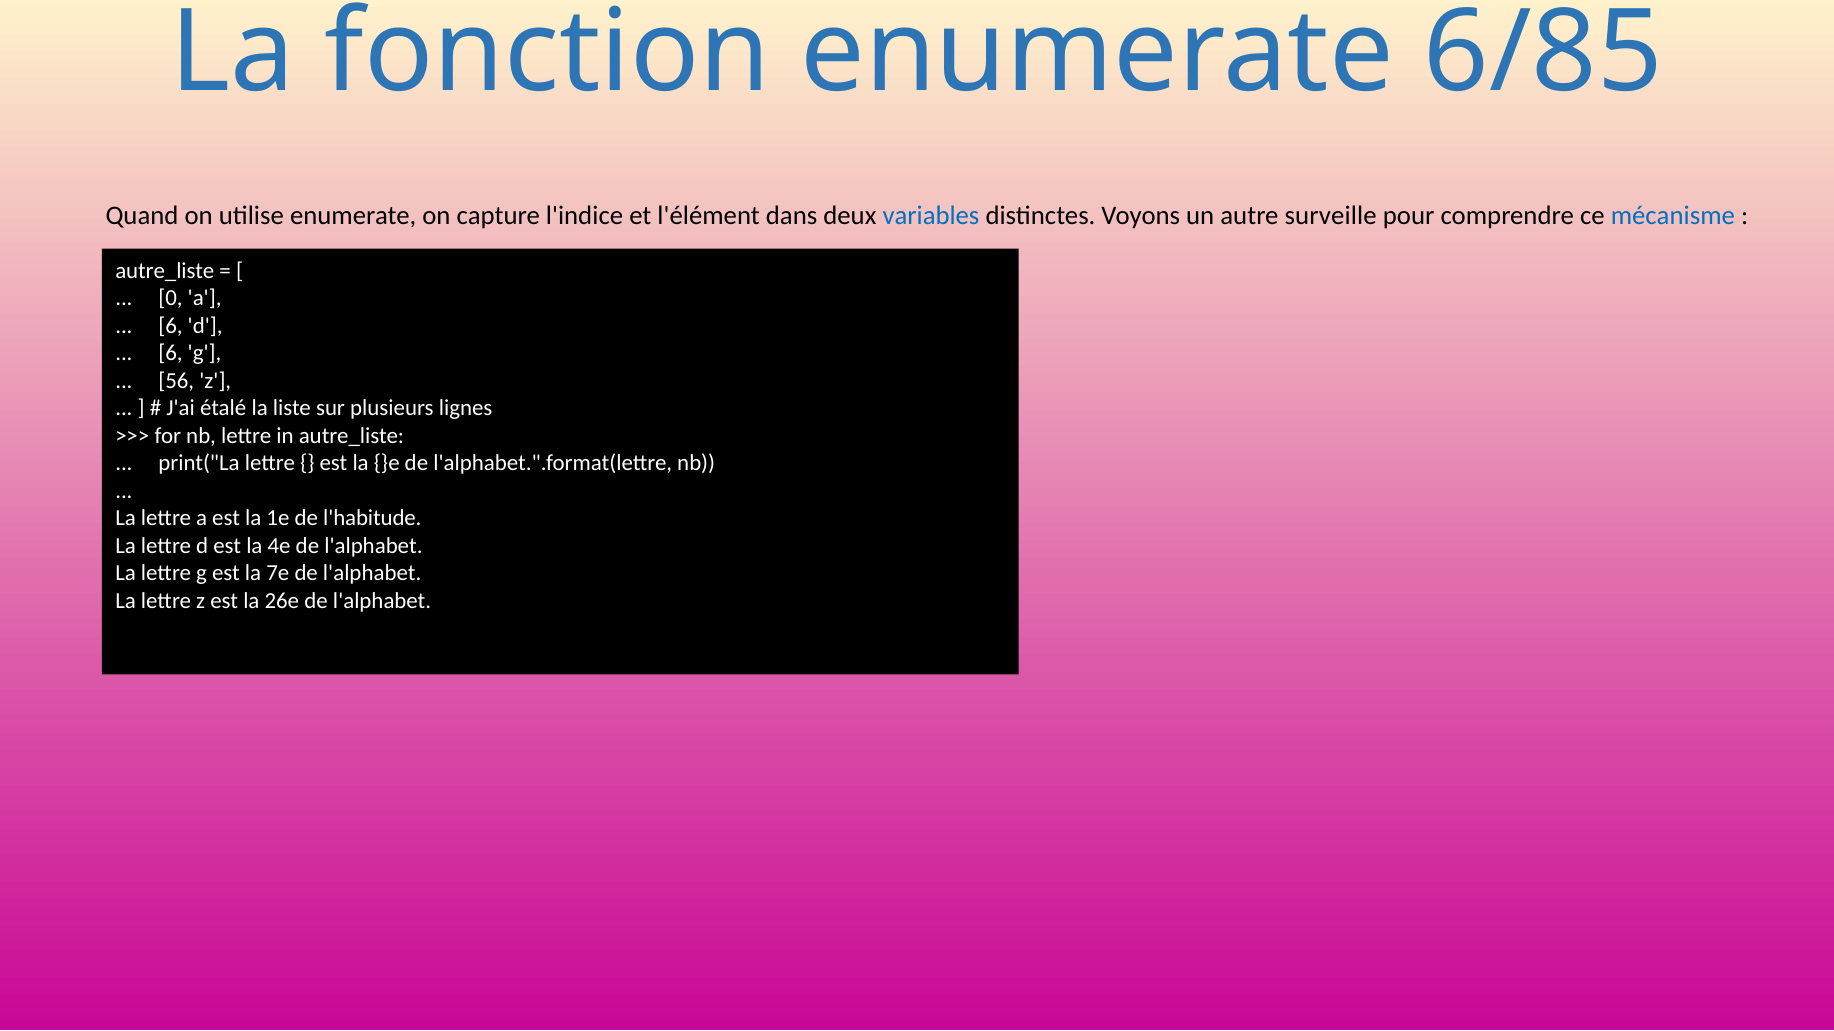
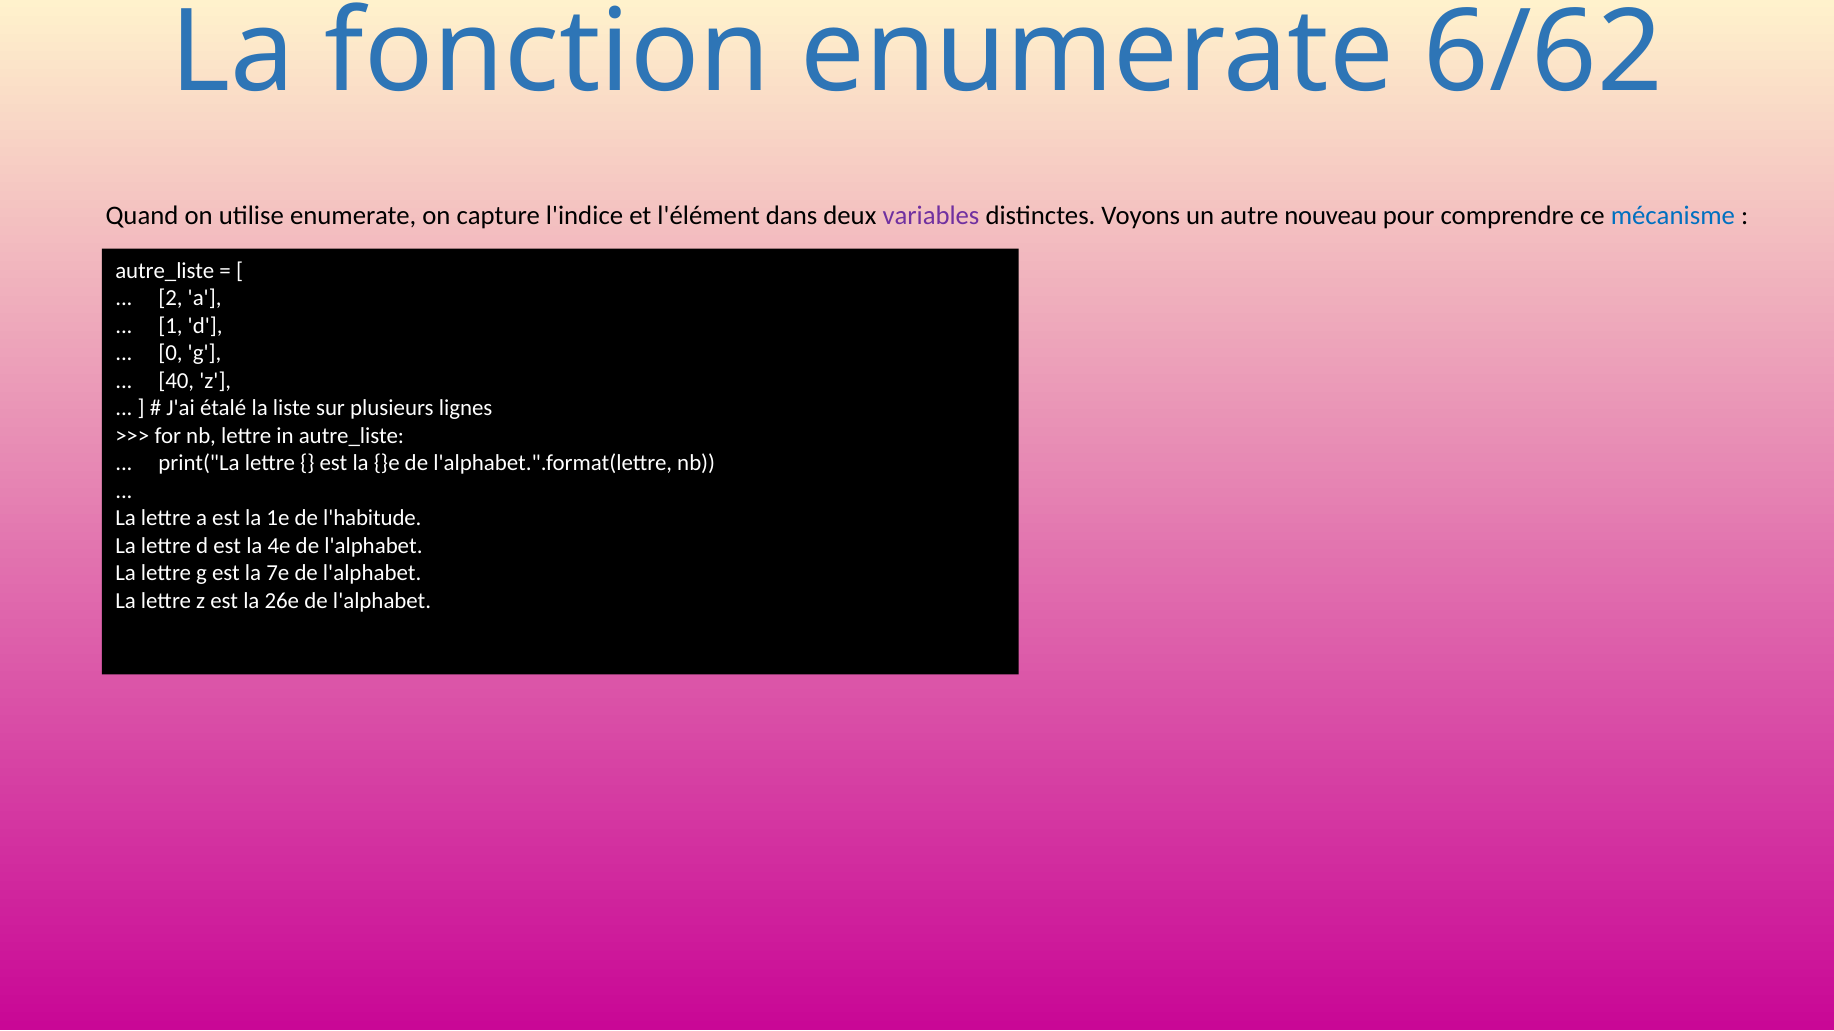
6/85: 6/85 -> 6/62
variables colour: blue -> purple
surveille: surveille -> nouveau
0: 0 -> 2
6 at (170, 326): 6 -> 1
6 at (170, 353): 6 -> 0
56: 56 -> 40
